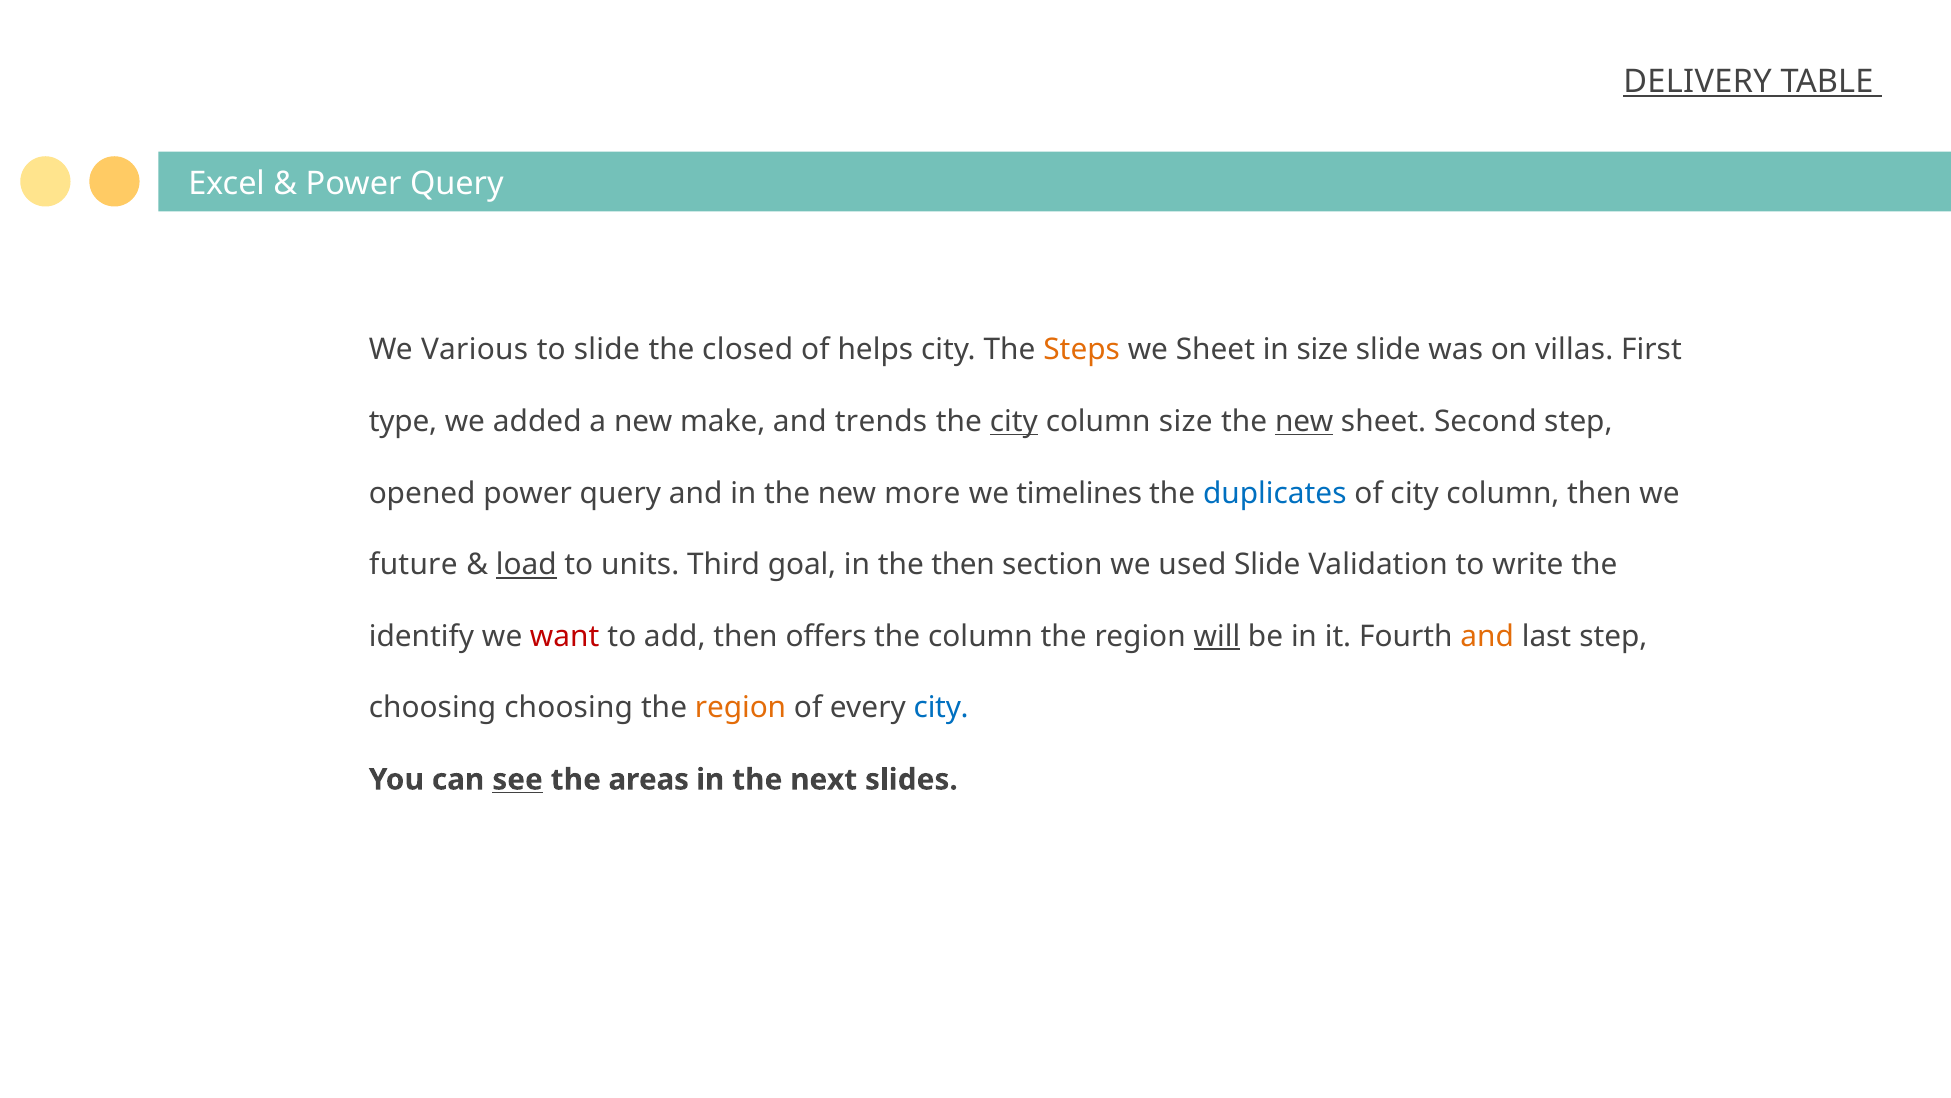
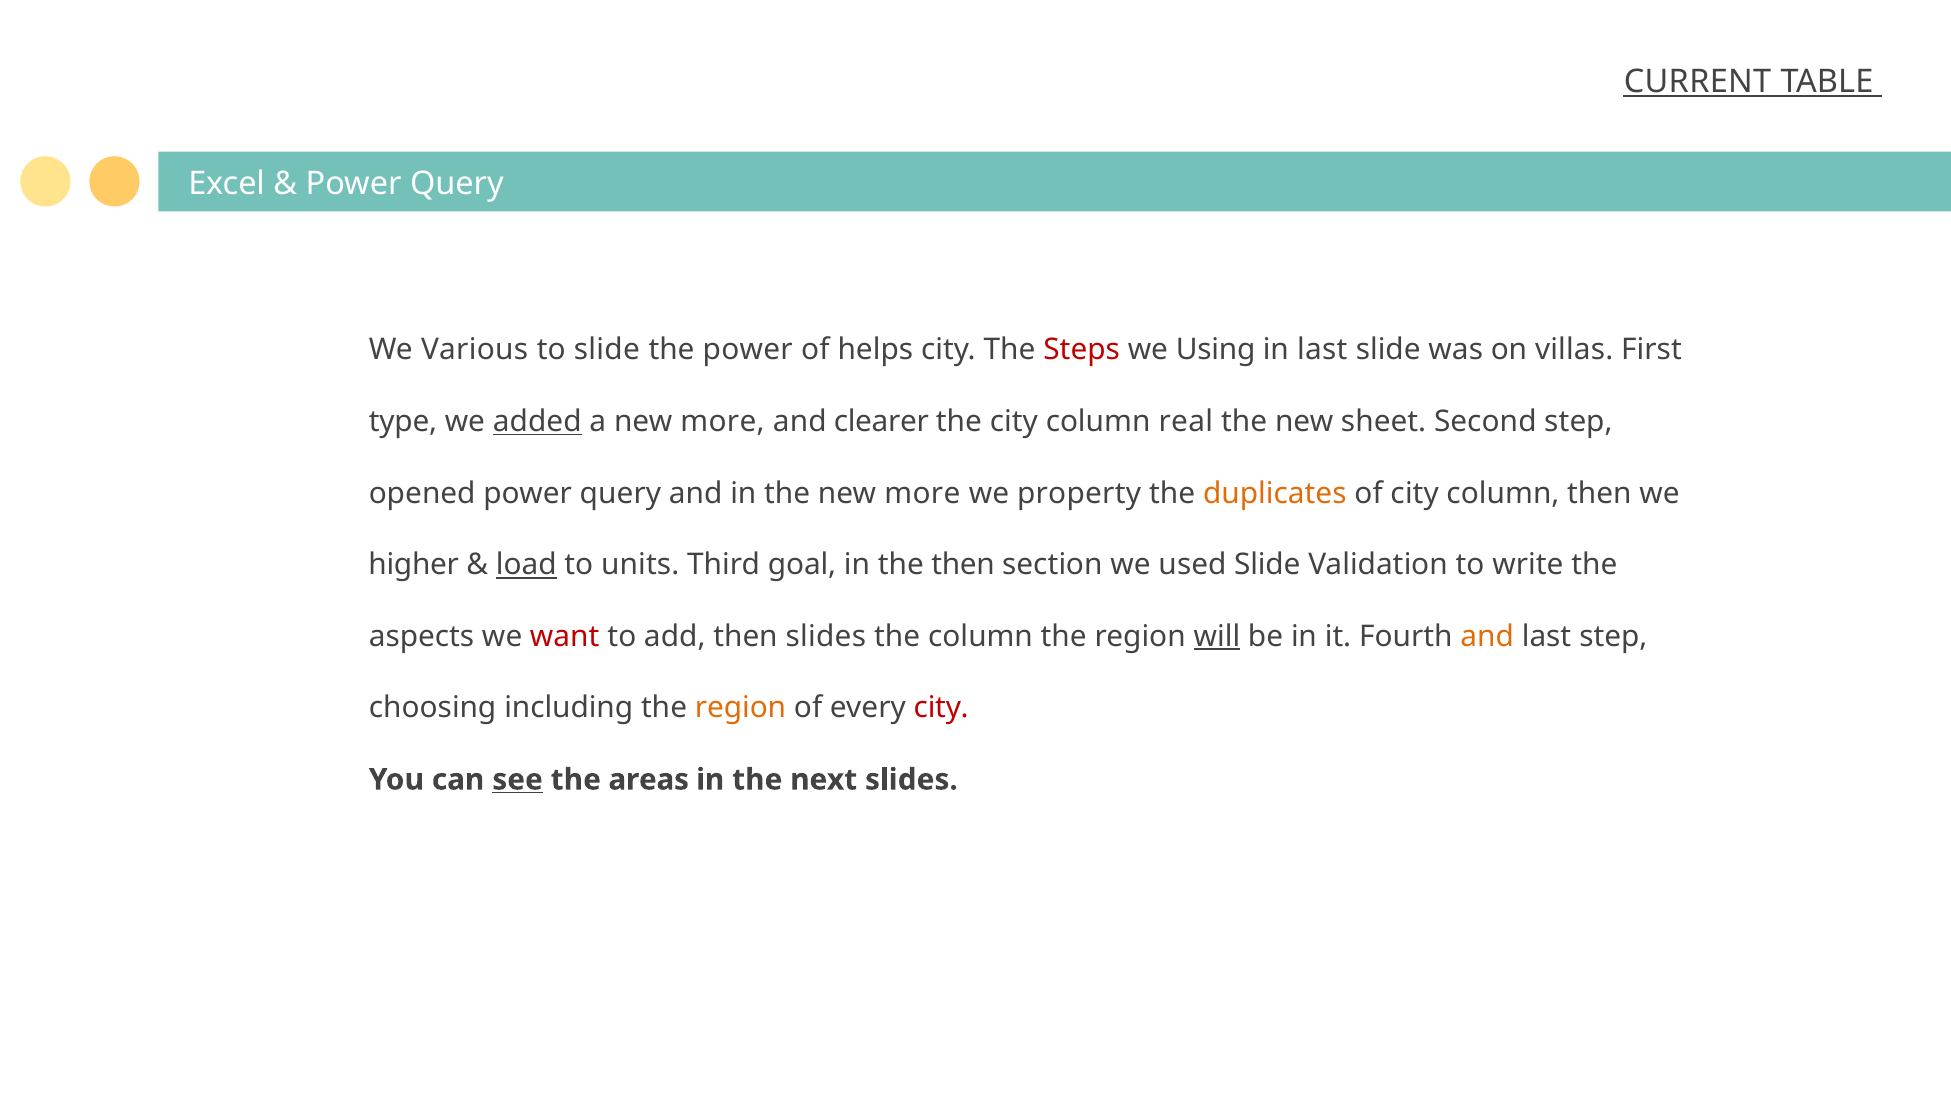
DELIVERY: DELIVERY -> CURRENT
the closed: closed -> power
Steps colour: orange -> red
we Sheet: Sheet -> Using
in size: size -> last
added underline: none -> present
a new make: make -> more
trends: trends -> clearer
city at (1014, 421) underline: present -> none
column size: size -> real
new at (1304, 421) underline: present -> none
timelines: timelines -> property
duplicates colour: blue -> orange
future: future -> higher
identify: identify -> aspects
then offers: offers -> slides
choosing choosing: choosing -> including
city at (941, 708) colour: blue -> red
